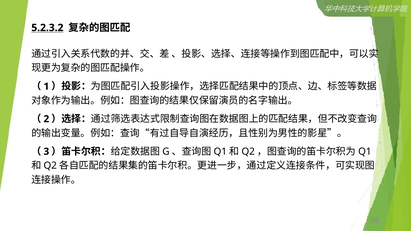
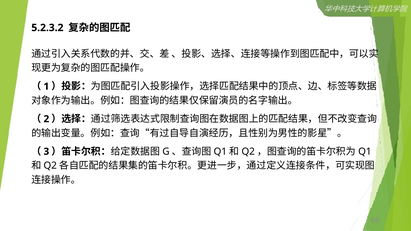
5.2.3.2 underline: present -> none
